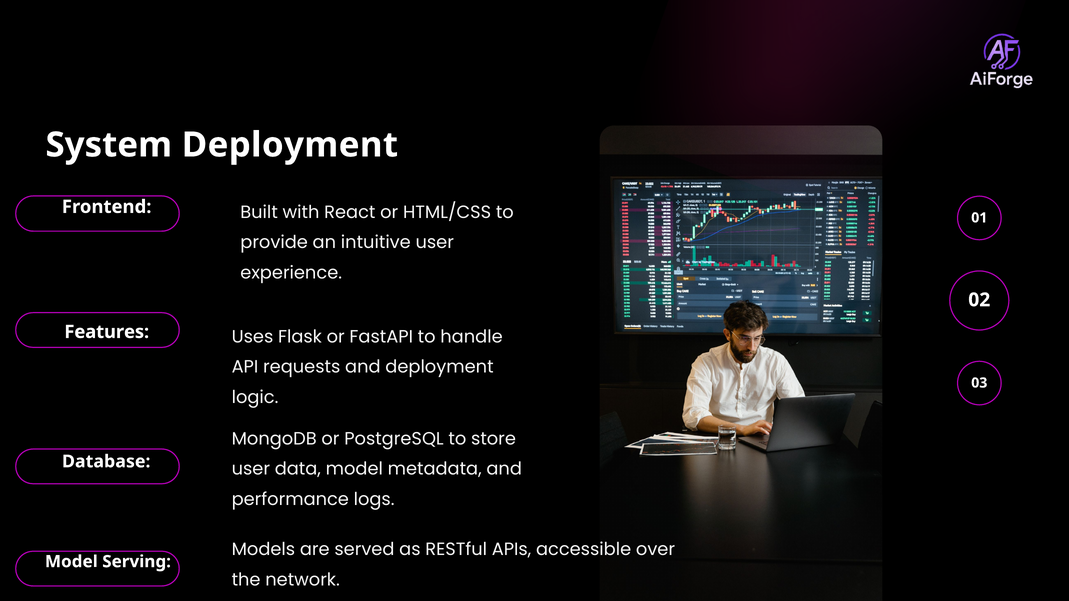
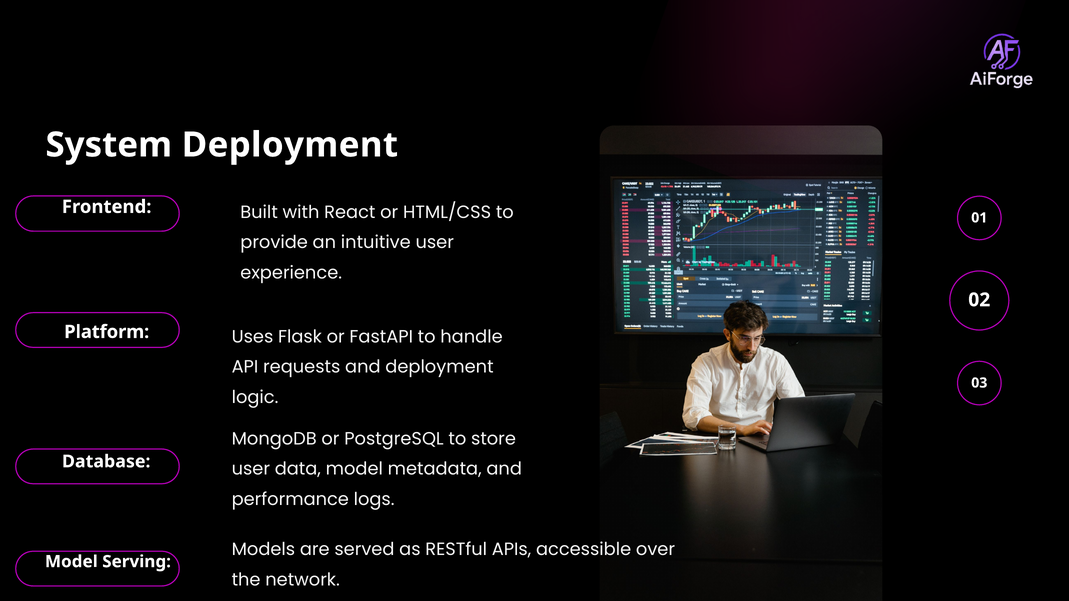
Features: Features -> Platform
